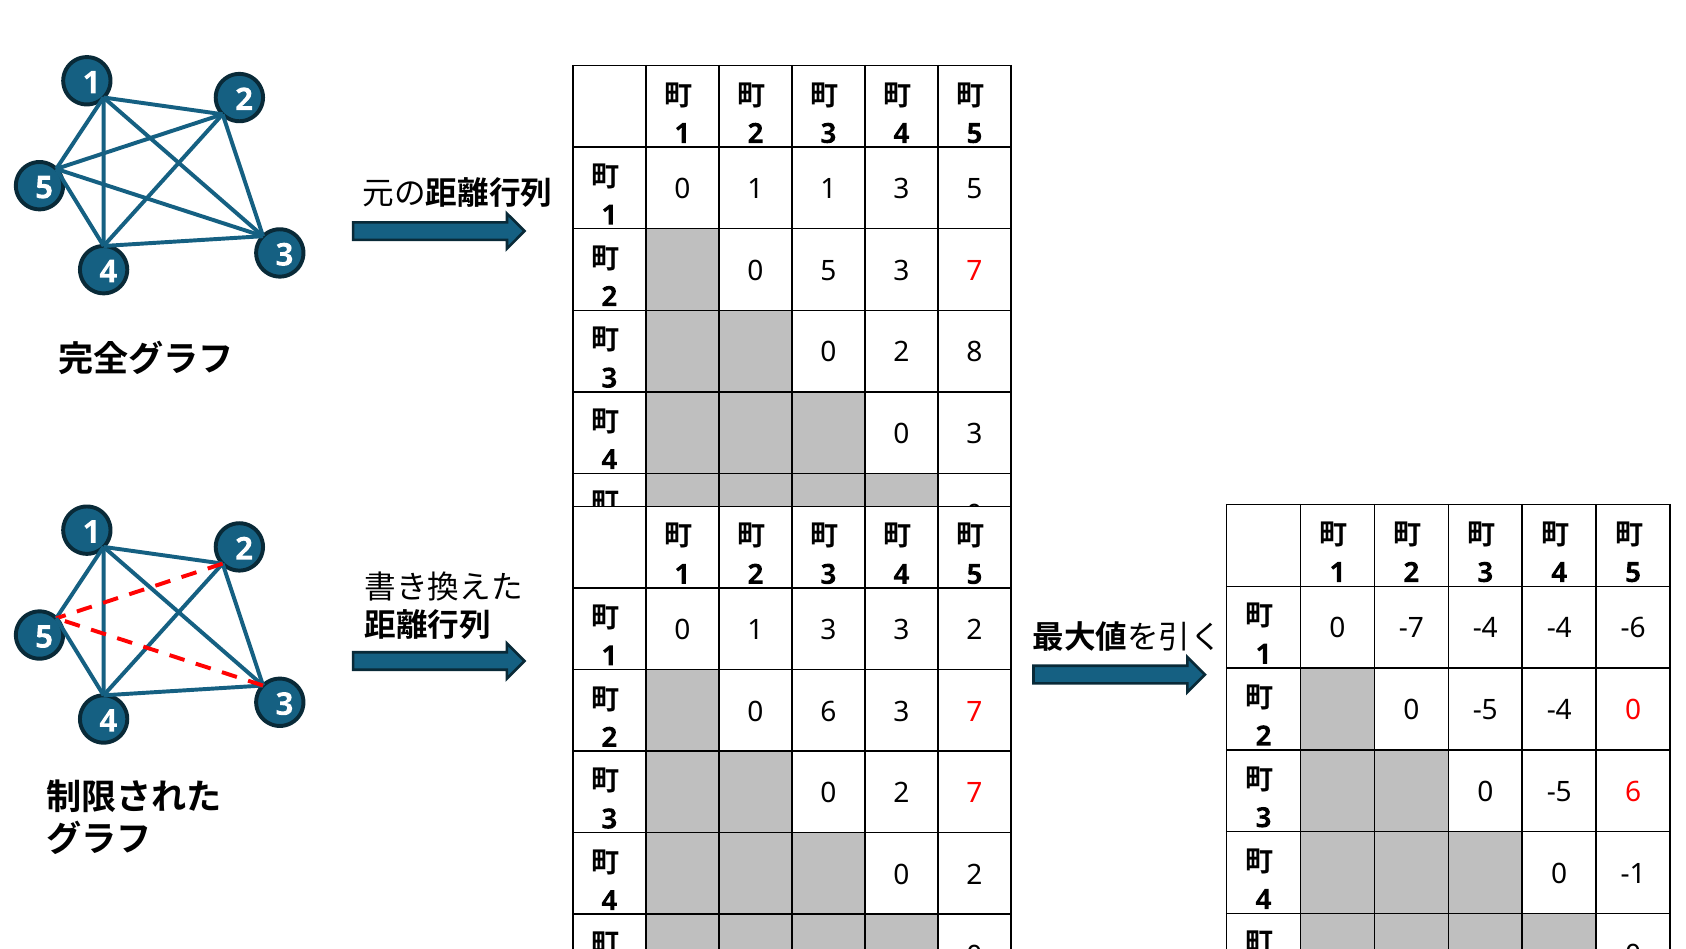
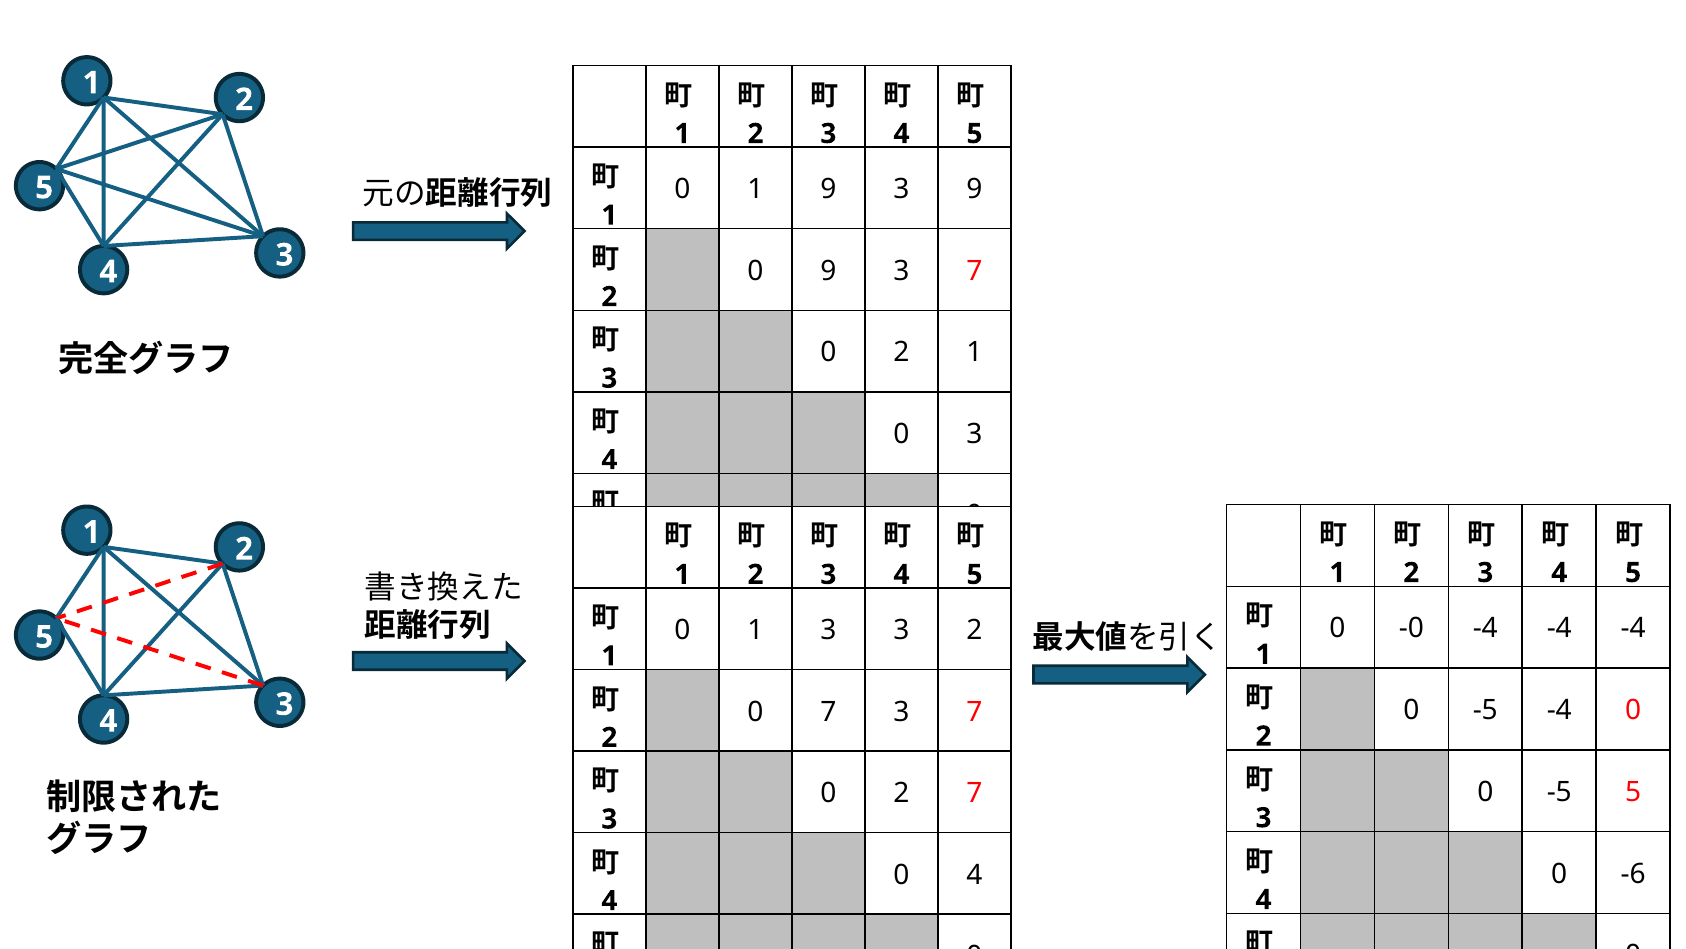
1 1: 1 -> 9
5 at (975, 189): 5 -> 9
0 5: 5 -> 9
2 8: 8 -> 1
-7: -7 -> -0
-4 -4 -6: -6 -> -4
0 6: 6 -> 7
-5 6: 6 -> 5
-1: -1 -> -6
2 at (975, 874): 2 -> 4
